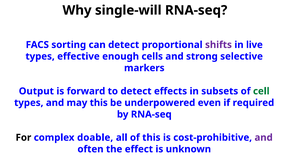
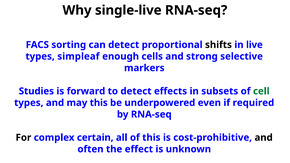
single-will: single-will -> single-live
shifts colour: purple -> black
effective: effective -> simpleaf
Output: Output -> Studies
doable: doable -> certain
and at (264, 138) colour: purple -> black
